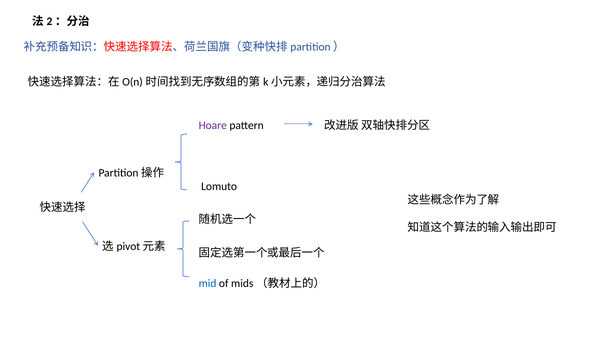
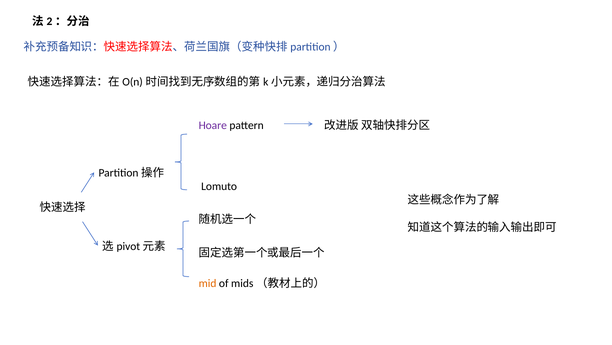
mid colour: blue -> orange
